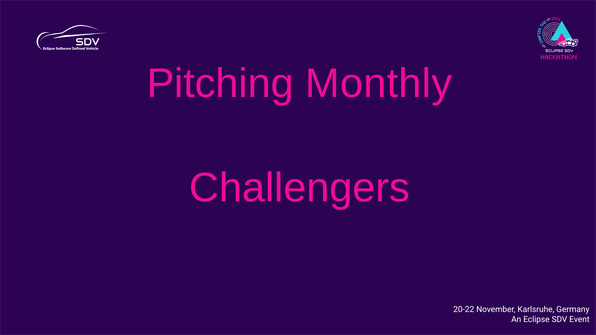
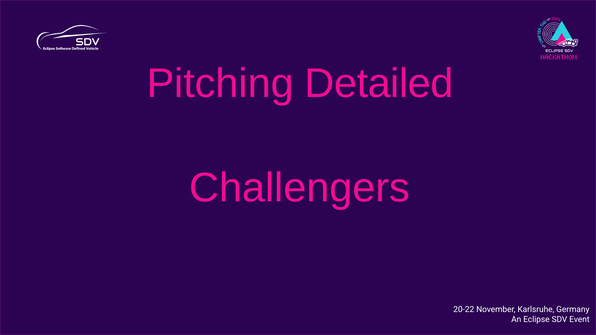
Monthly: Monthly -> Detailed
